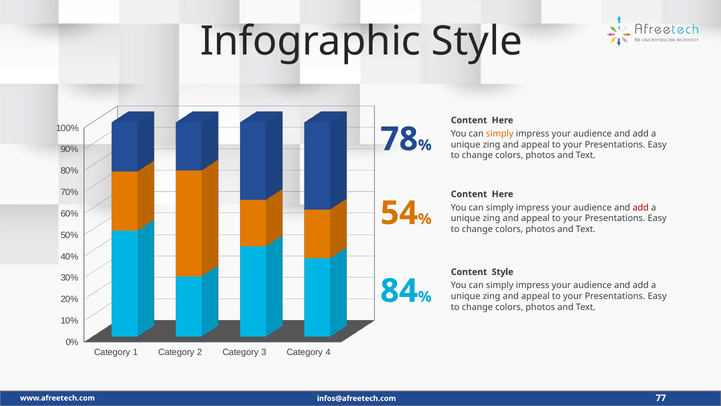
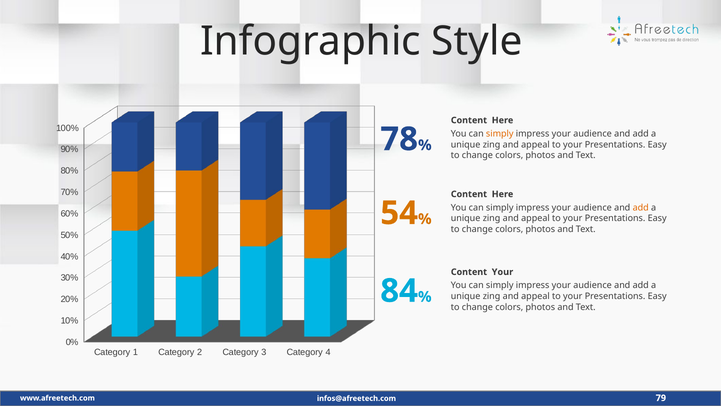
add at (641, 207) colour: red -> orange
Content Style: Style -> Your
77: 77 -> 79
